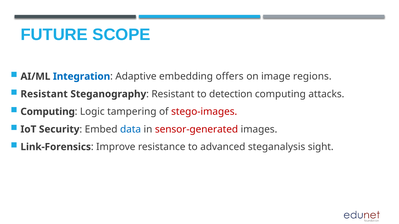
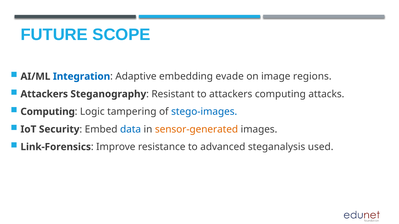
offers: offers -> evade
Resistant at (44, 94): Resistant -> Attackers
to detection: detection -> attackers
stego-images colour: red -> blue
sensor-generated colour: red -> orange
sight: sight -> used
